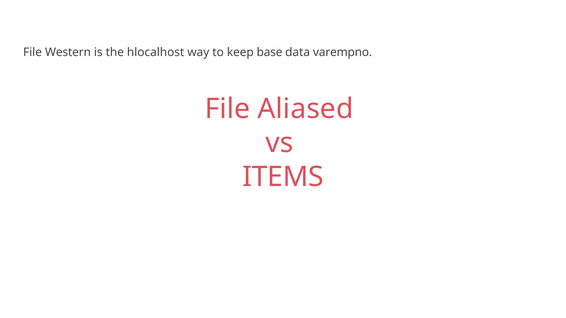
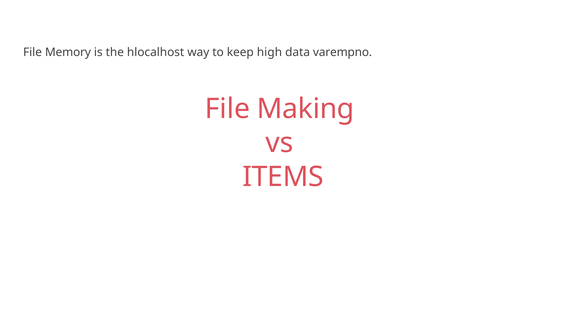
Western: Western -> Memory
base: base -> high
Aliased: Aliased -> Making
